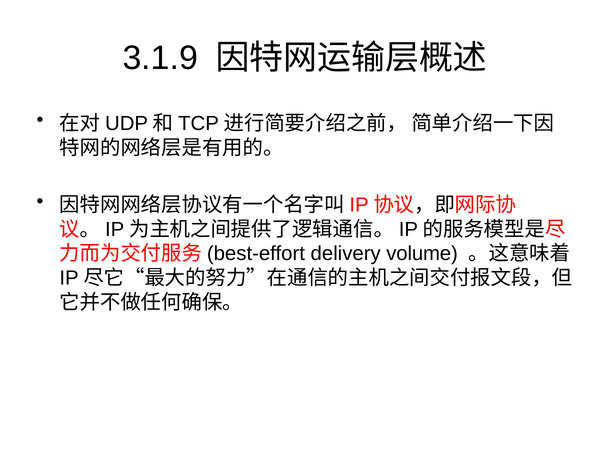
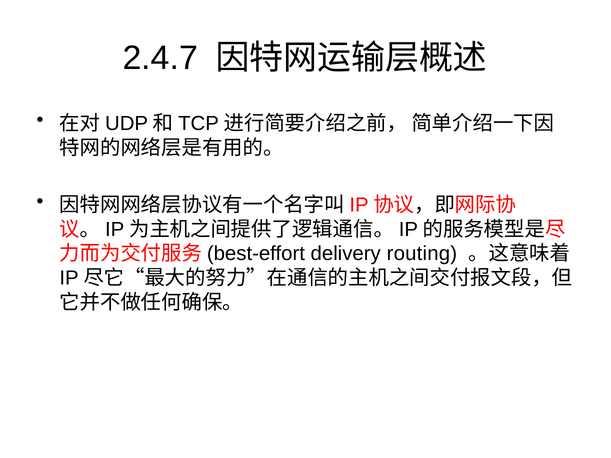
3.1.9: 3.1.9 -> 2.4.7
volume: volume -> routing
